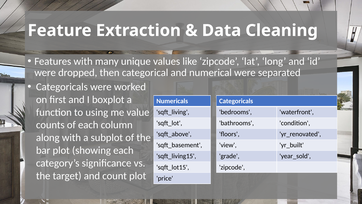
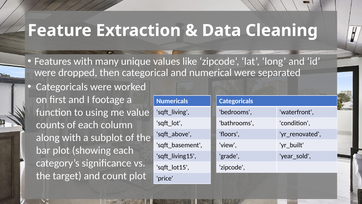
boxplot: boxplot -> footage
